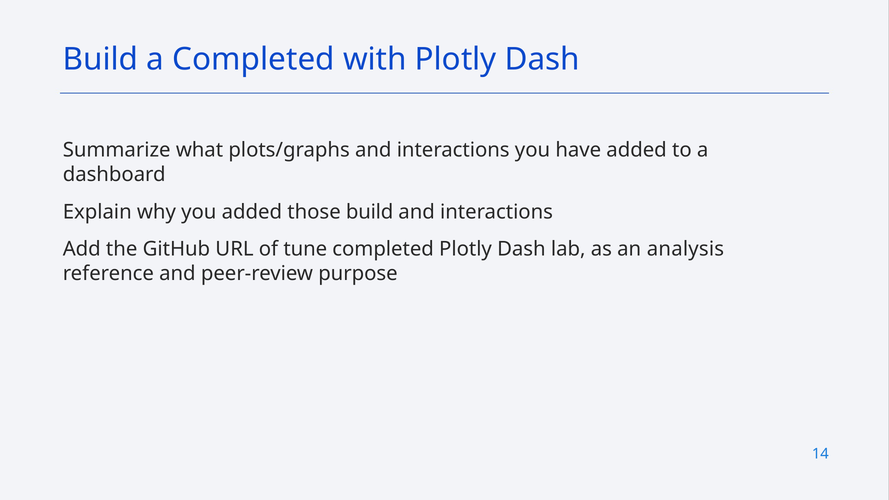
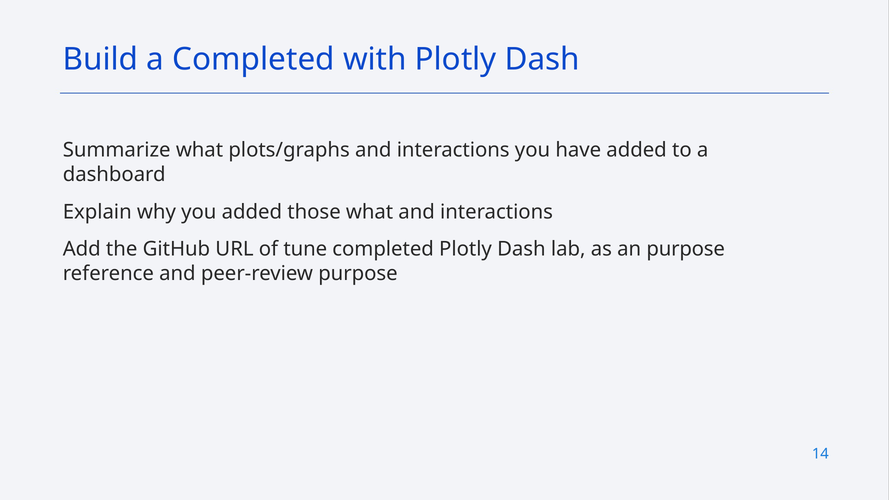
those build: build -> what
an analysis: analysis -> purpose
